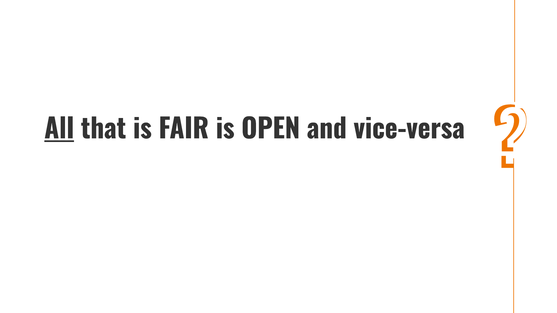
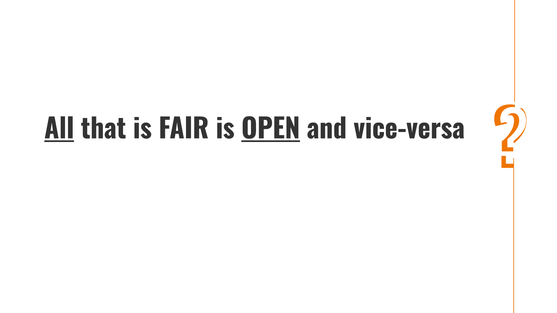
OPEN underline: none -> present
